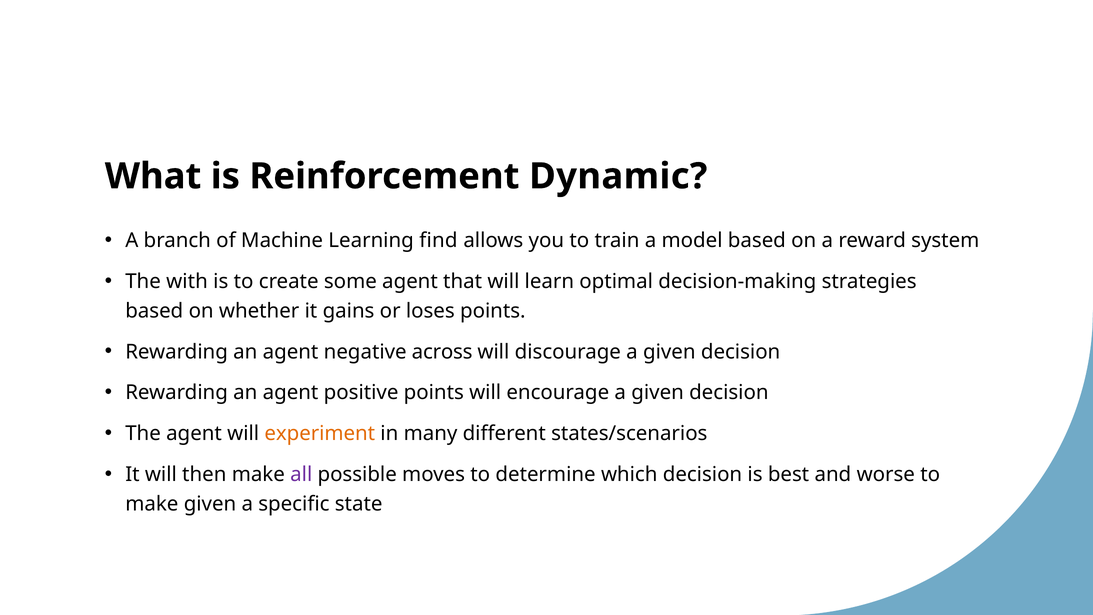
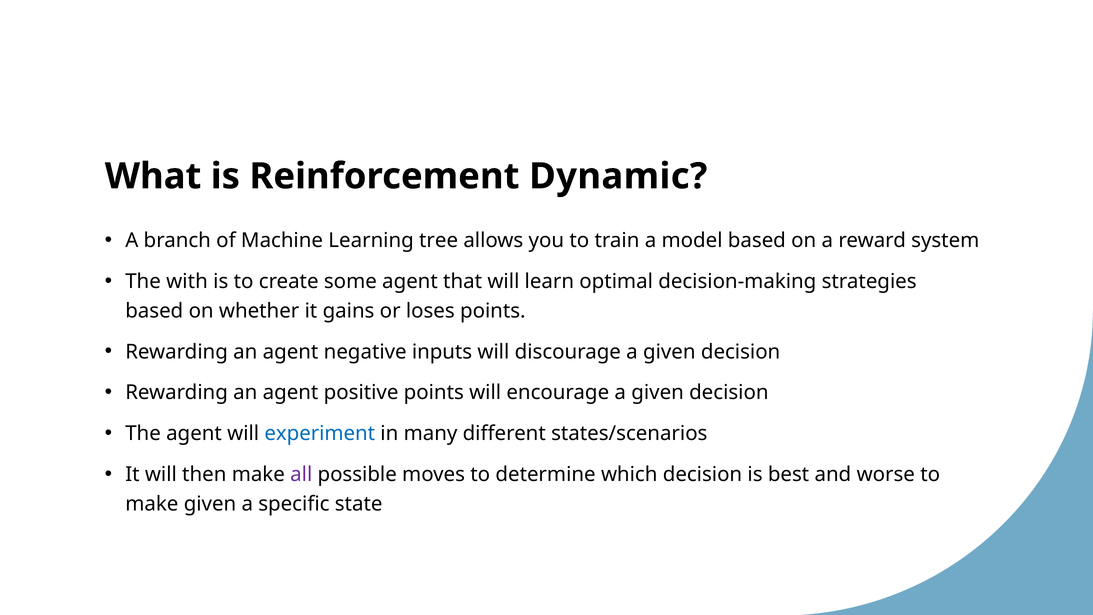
find: find -> tree
across: across -> inputs
experiment colour: orange -> blue
